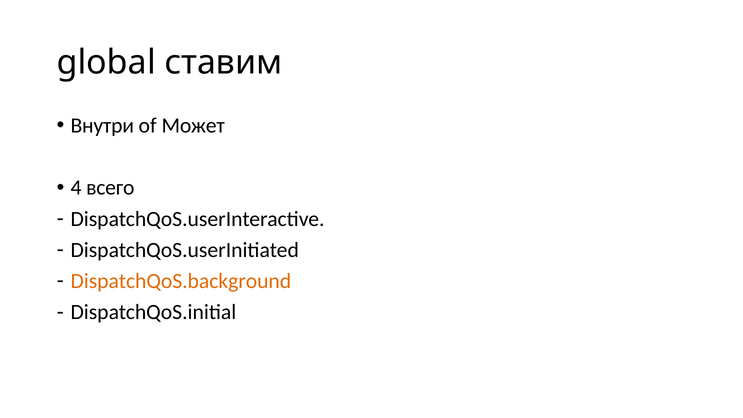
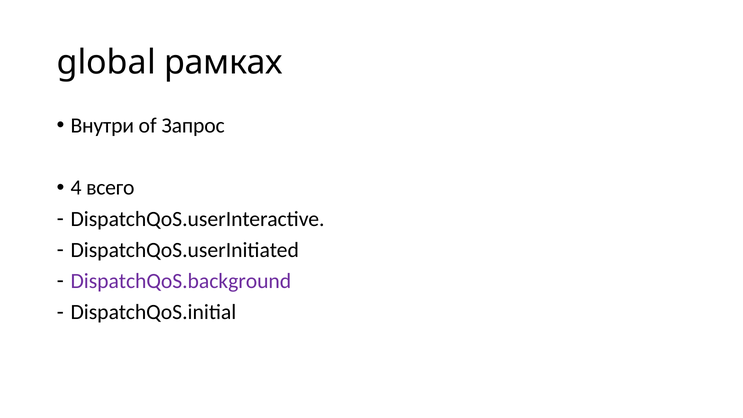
ставим: ставим -> рамках
Может: Может -> Запрос
DispatchQoS.background colour: orange -> purple
